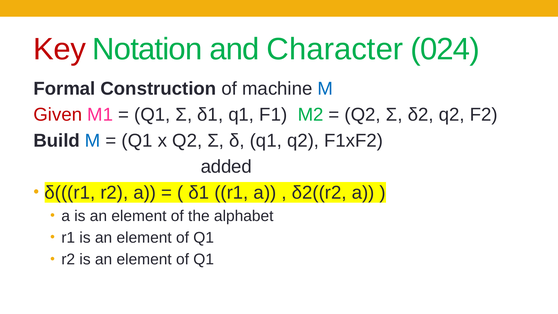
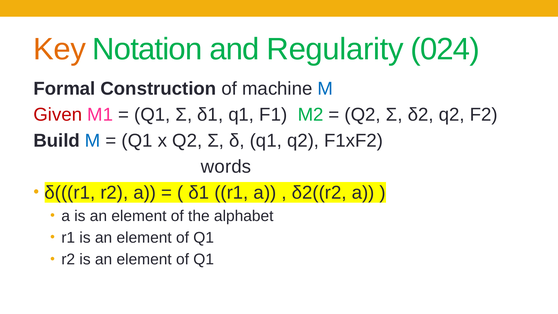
Key colour: red -> orange
Character: Character -> Regularity
added: added -> words
